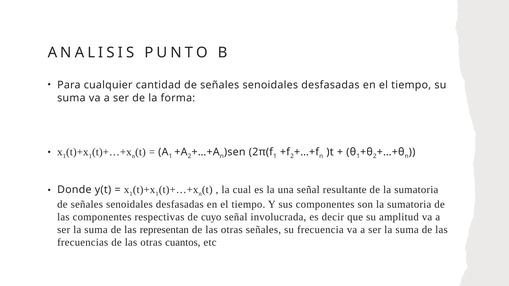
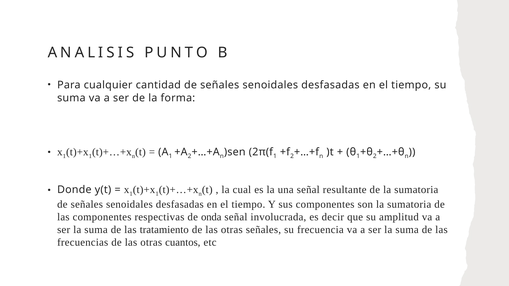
cuyo: cuyo -> onda
representan: representan -> tratamiento
